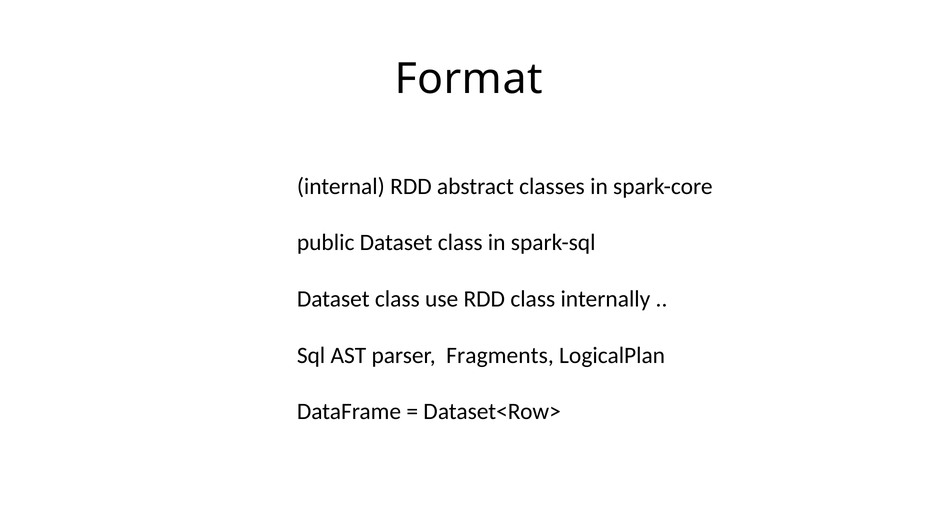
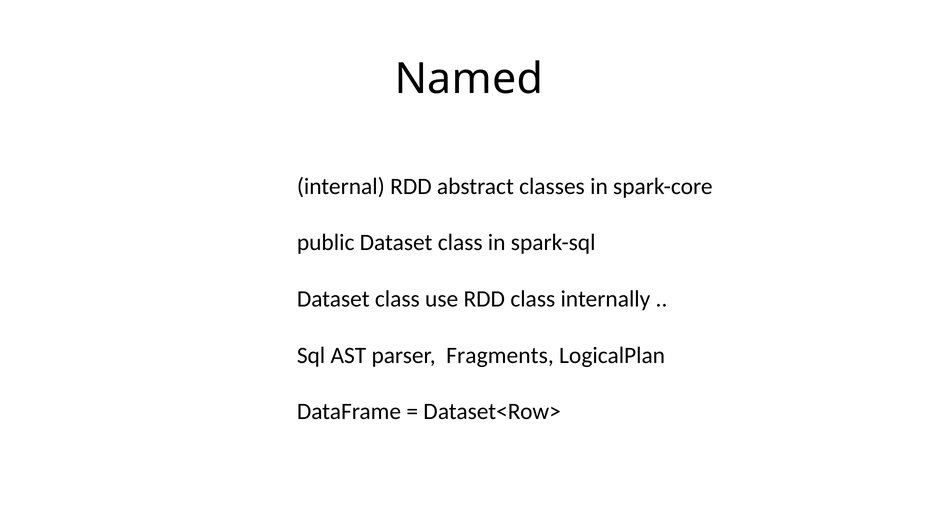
Format: Format -> Named
